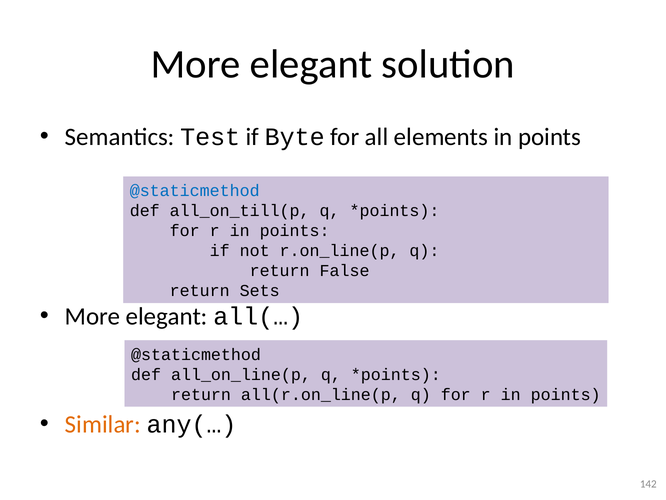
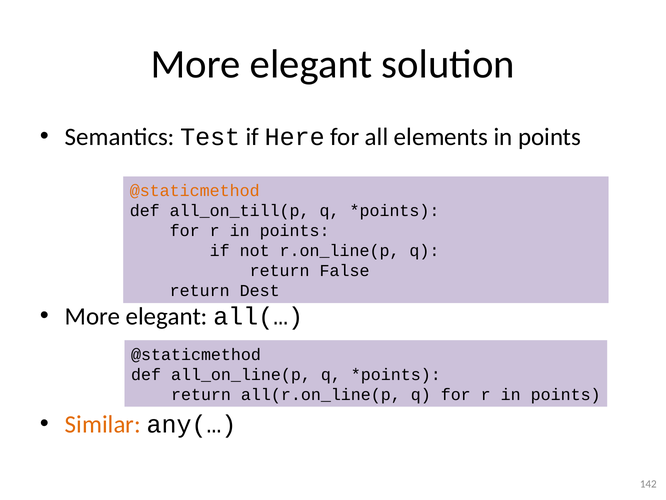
Byte: Byte -> Here
@staticmethod at (195, 191) colour: blue -> orange
Sets: Sets -> Dest
